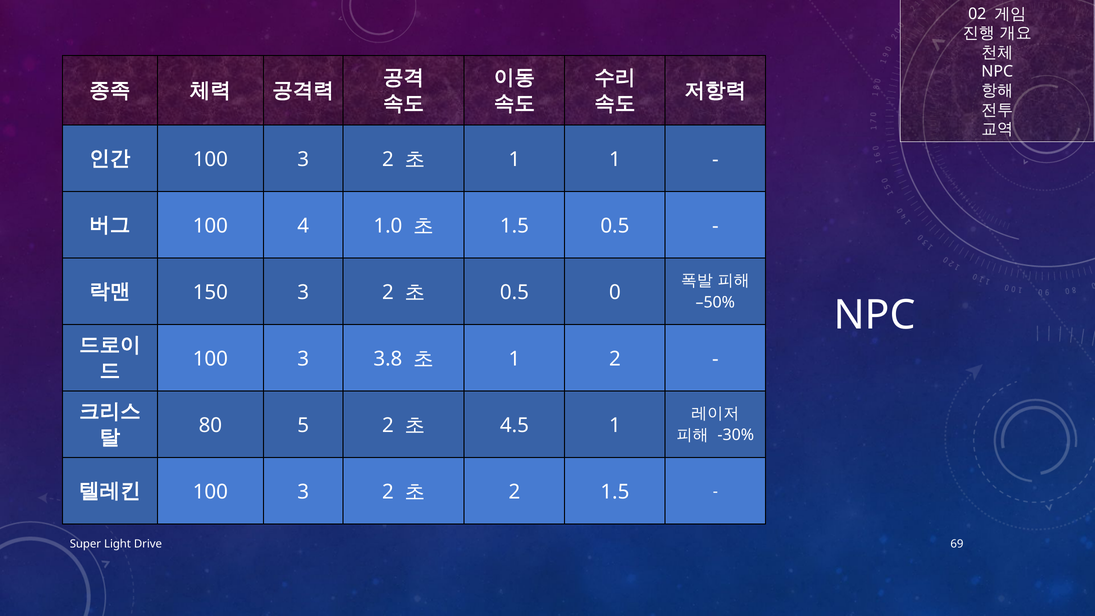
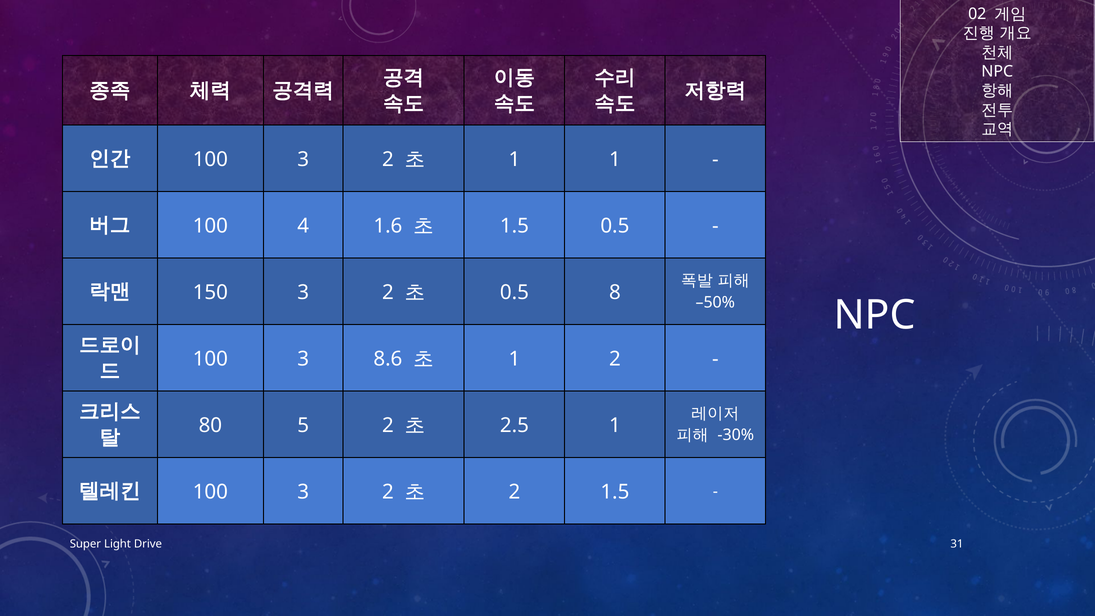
1.0: 1.0 -> 1.6
0: 0 -> 8
3.8: 3.8 -> 8.6
4.5: 4.5 -> 2.5
69: 69 -> 31
